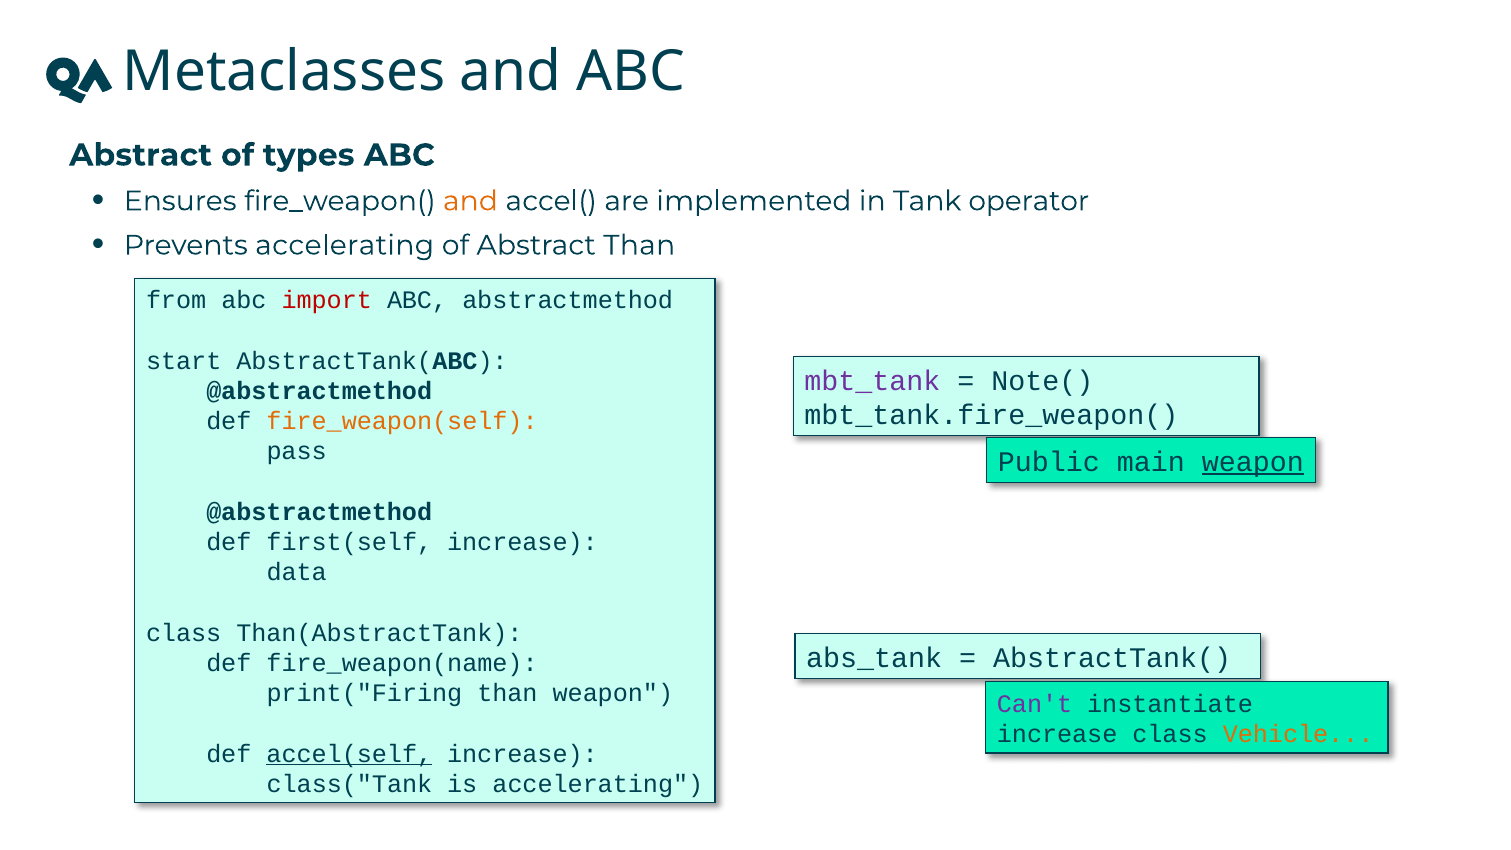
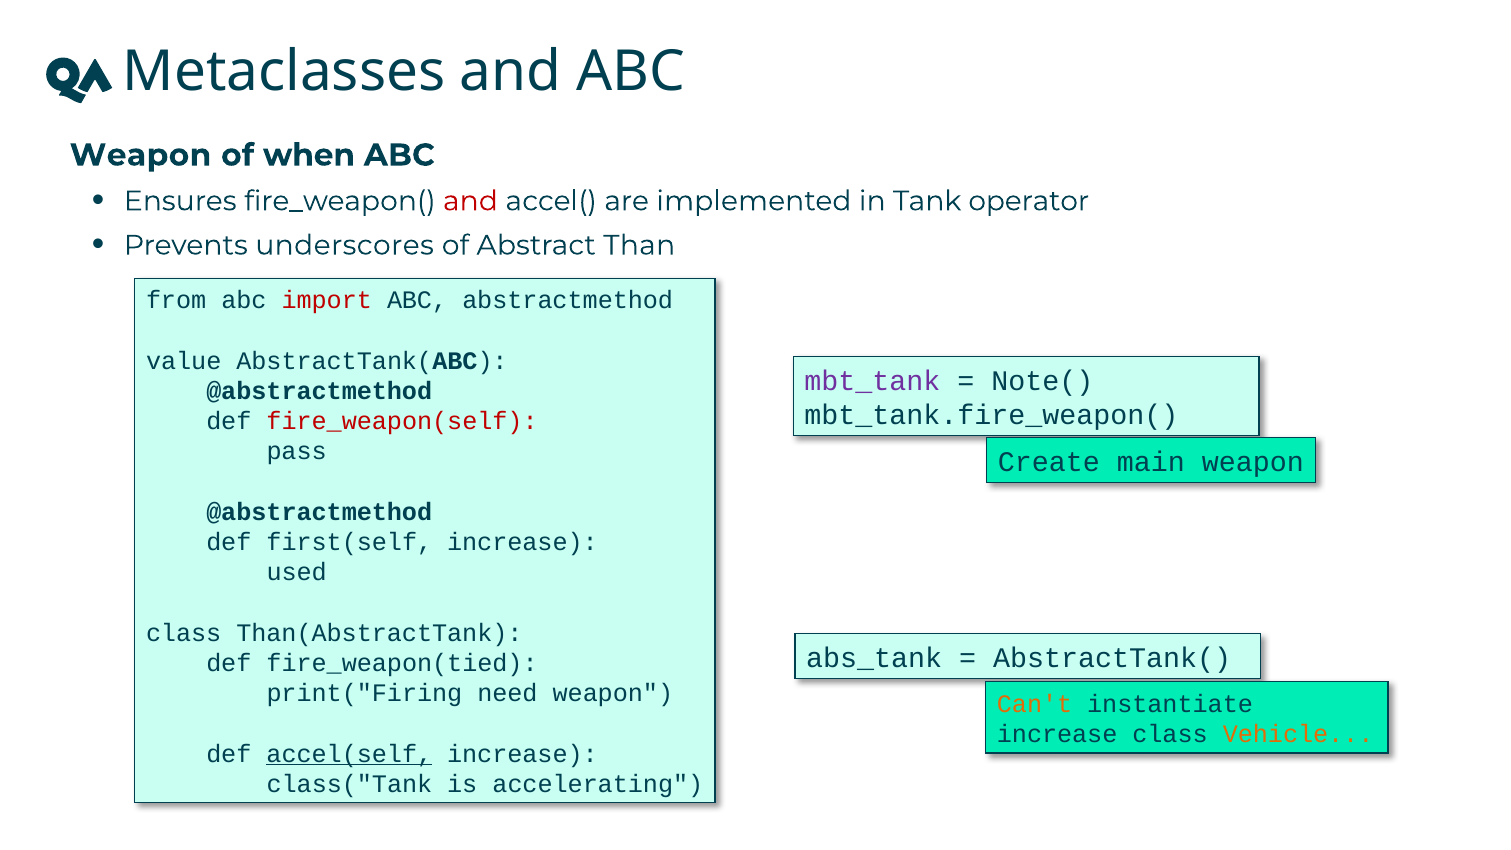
Abstract at (141, 155): Abstract -> Weapon
types: types -> when
and at (470, 201) colour: orange -> red
Prevents accelerating: accelerating -> underscores
start: start -> value
fire_weapon(self colour: orange -> red
Public: Public -> Create
weapon at (1253, 462) underline: present -> none
data: data -> used
fire_weapon(name: fire_weapon(name -> fire_weapon(tied
print("Firing than: than -> need
Can't colour: purple -> orange
